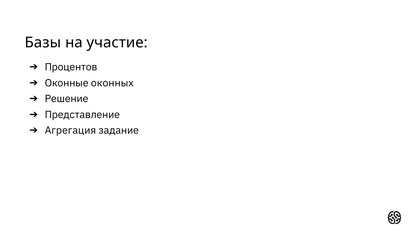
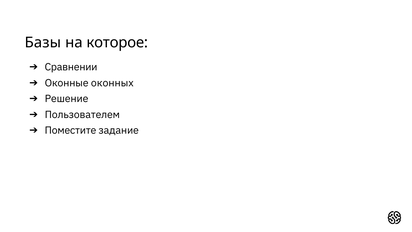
участие: участие -> которое
Процентов: Процентов -> Сравнении
Представление: Представление -> Пользователем
Агрегация: Агрегация -> Поместите
